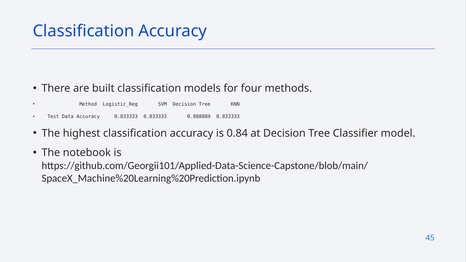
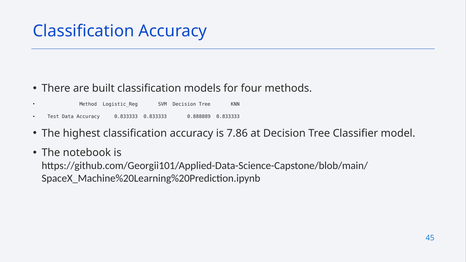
0.84: 0.84 -> 7.86
